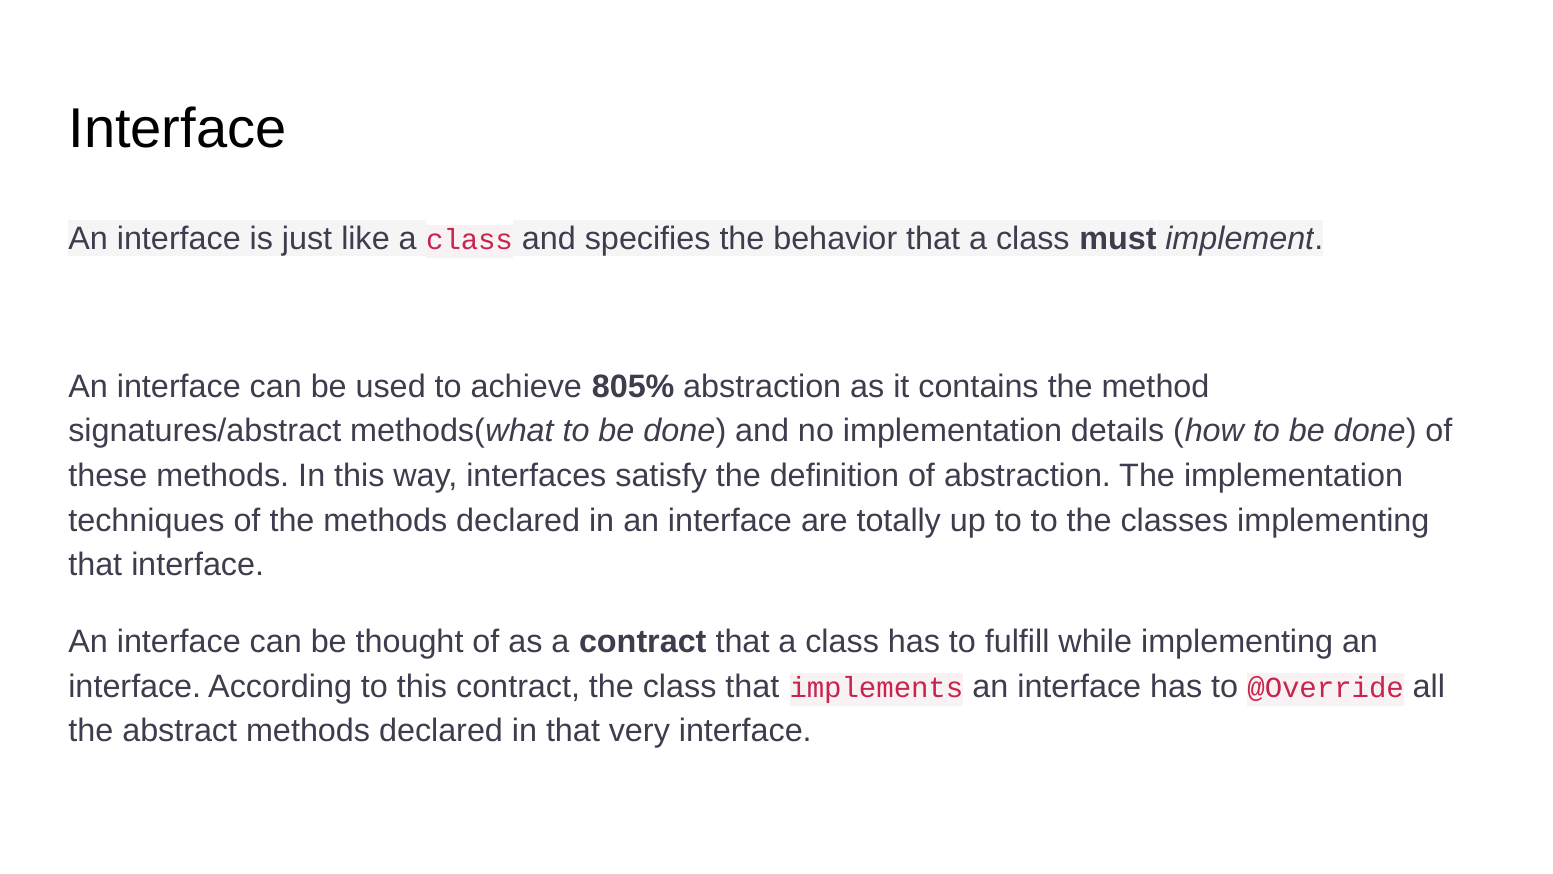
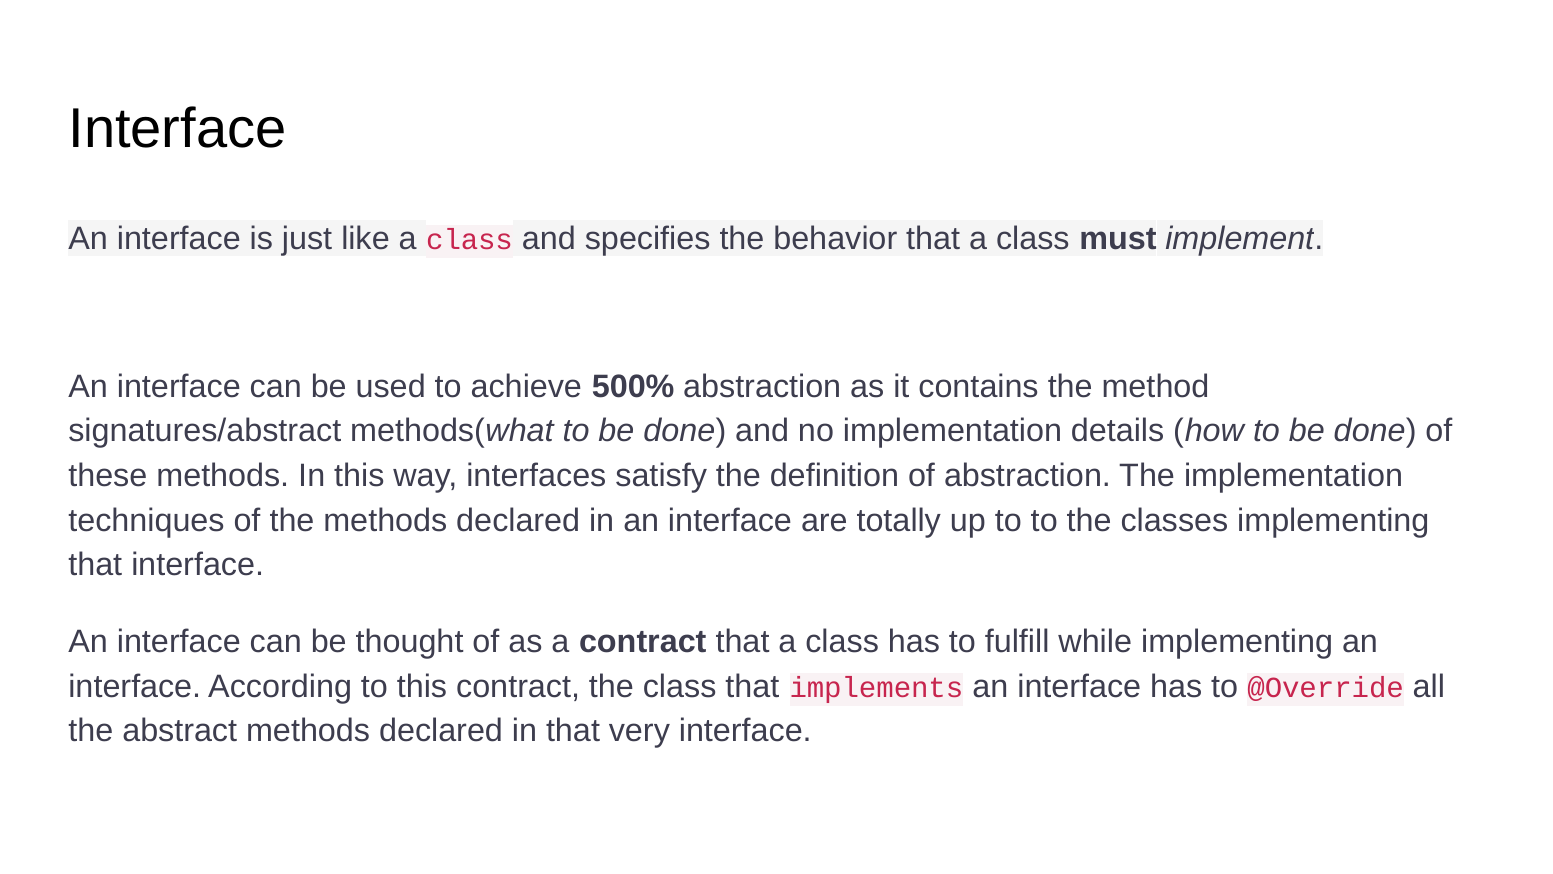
805%: 805% -> 500%
